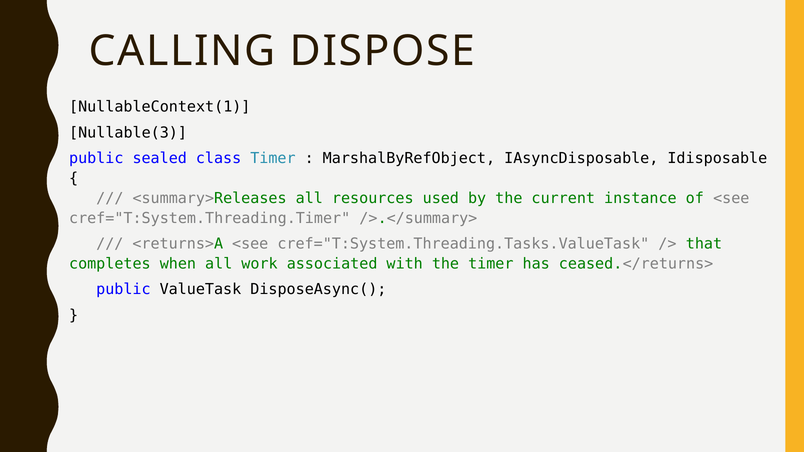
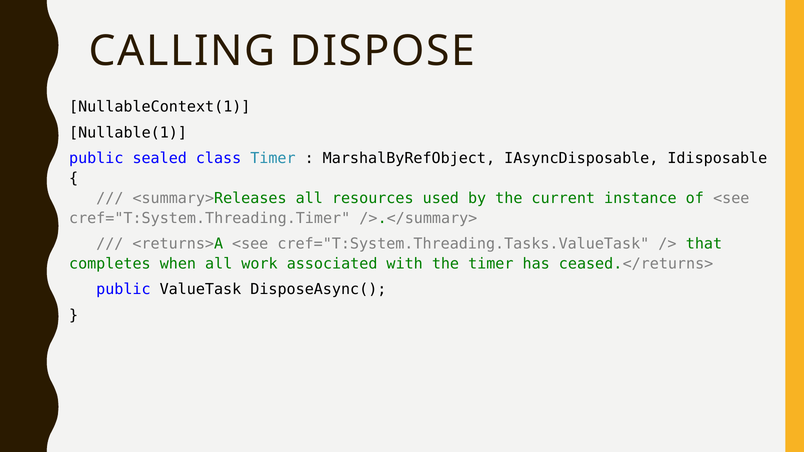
Nullable(3: Nullable(3 -> Nullable(1
